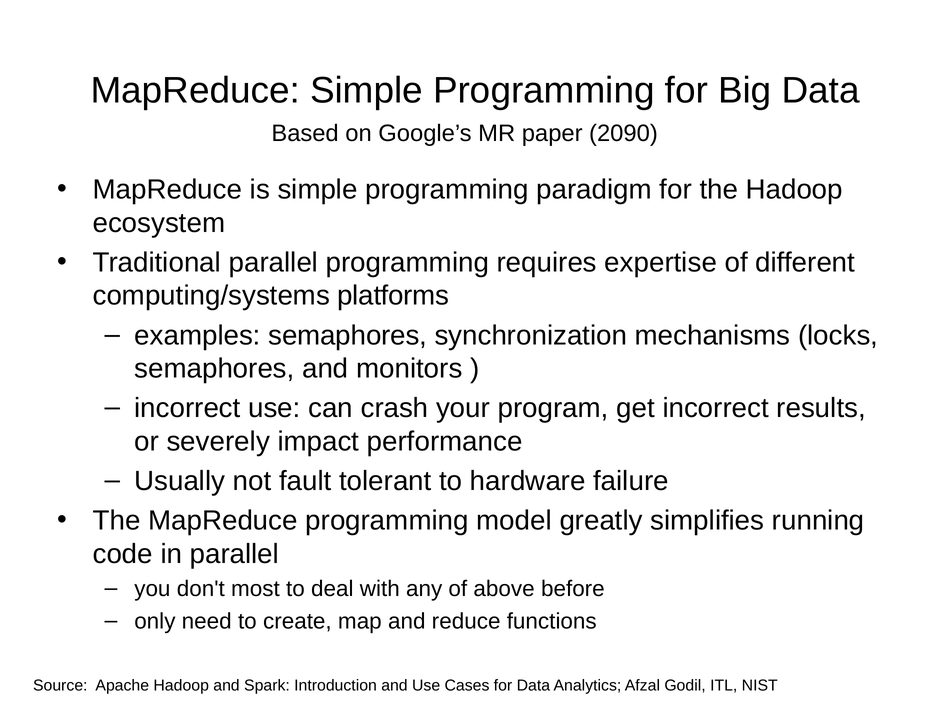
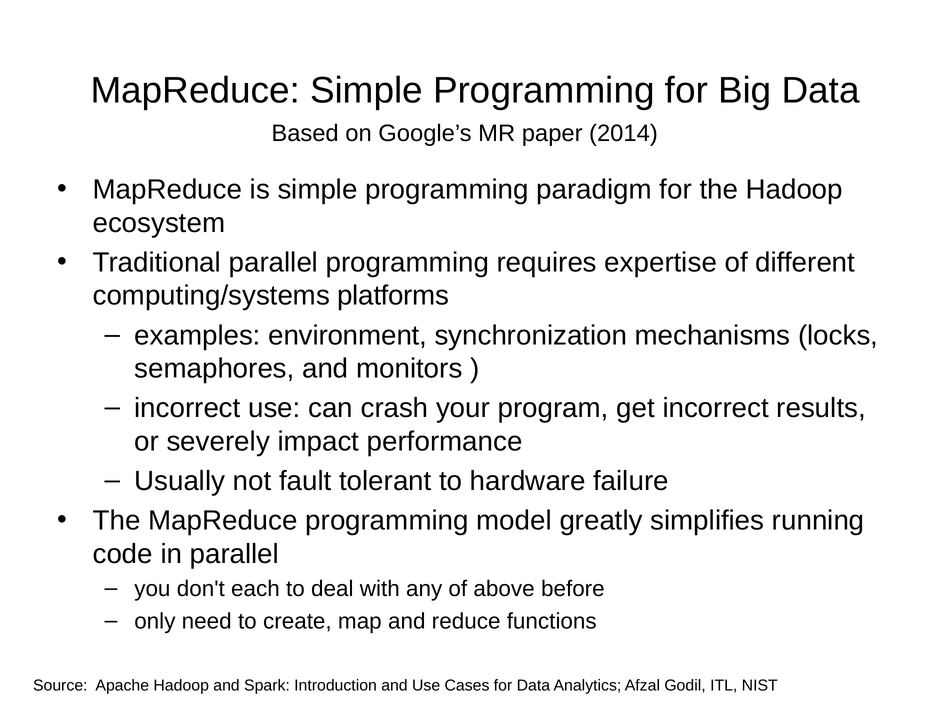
2090: 2090 -> 2014
examples semaphores: semaphores -> environment
most: most -> each
